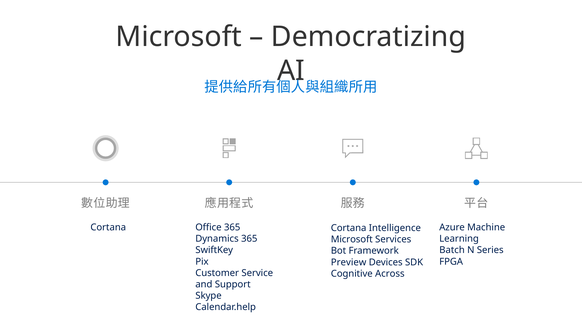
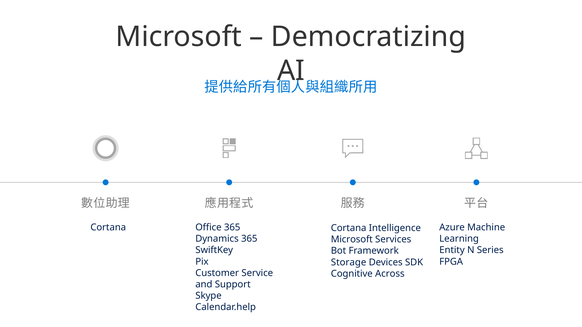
Batch: Batch -> Entity
Preview: Preview -> Storage
